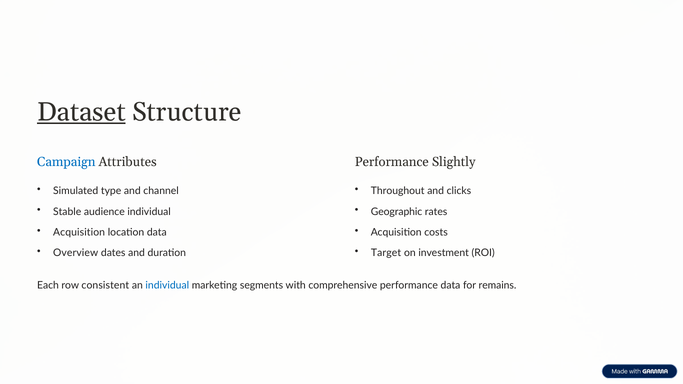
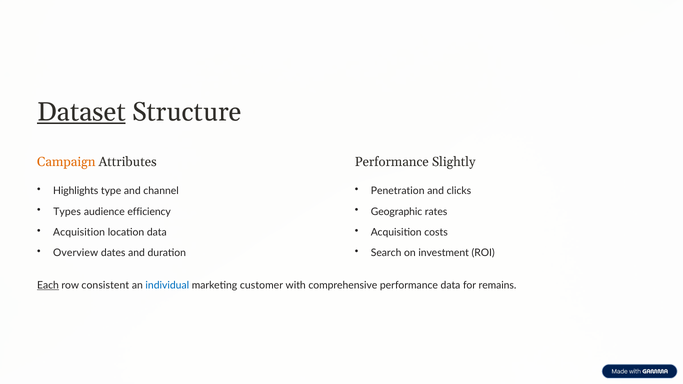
Campaign colour: blue -> orange
Simulated: Simulated -> Highlights
Throughout: Throughout -> Penetration
Stable: Stable -> Types
audience individual: individual -> efficiency
Target: Target -> Search
Each underline: none -> present
segments: segments -> customer
